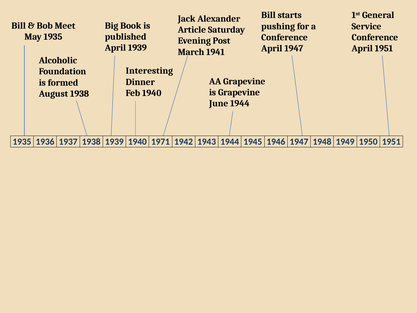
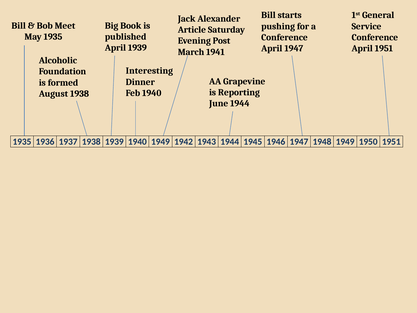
is Grapevine: Grapevine -> Reporting
1940 1971: 1971 -> 1949
